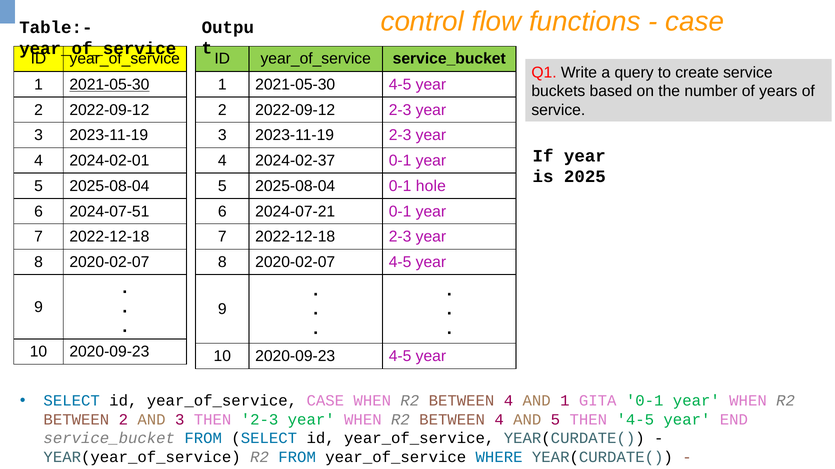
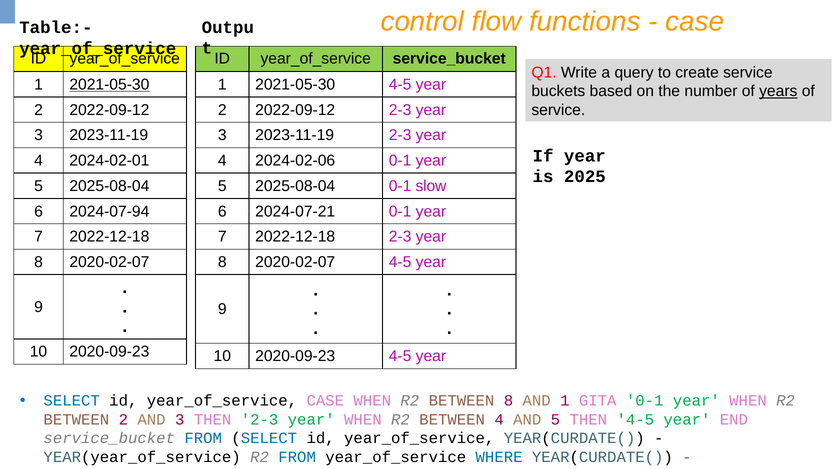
years underline: none -> present
2024-02-37: 2024-02-37 -> 2024-02-06
hole: hole -> slow
2024-07-51: 2024-07-51 -> 2024-07-94
4 at (508, 401): 4 -> 8
